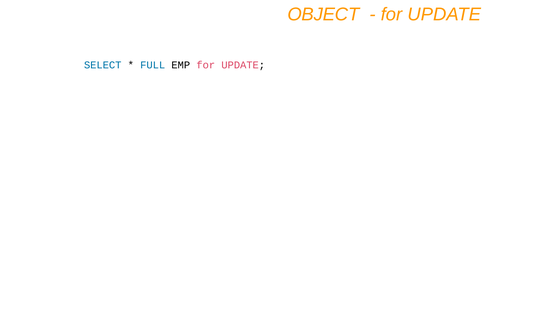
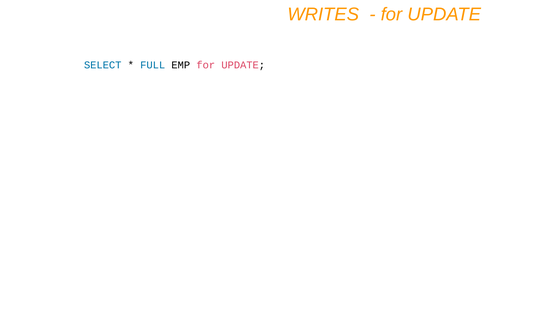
OBJECT: OBJECT -> WRITES
